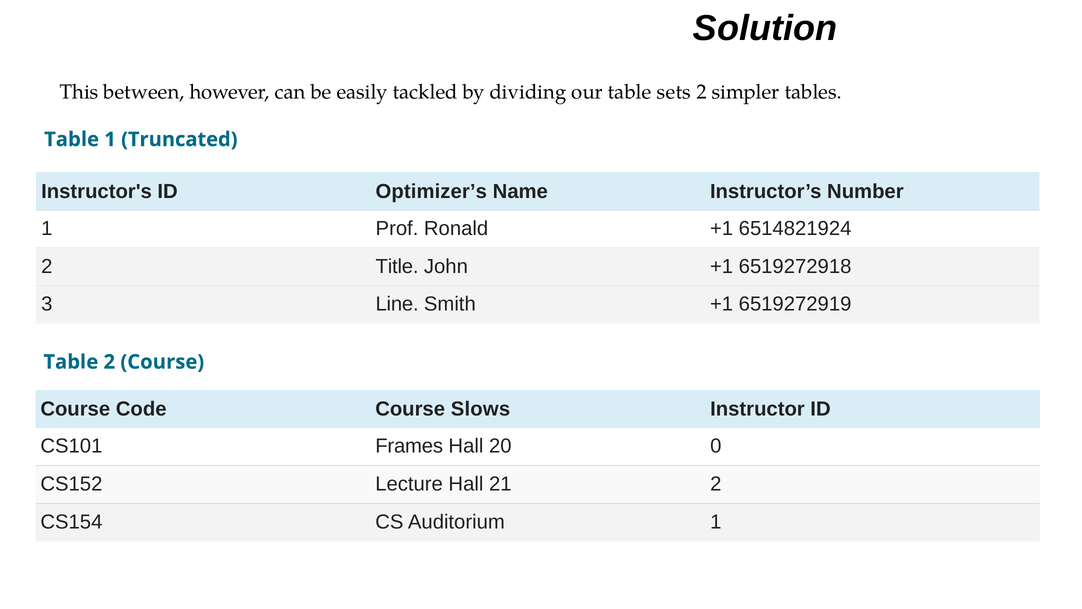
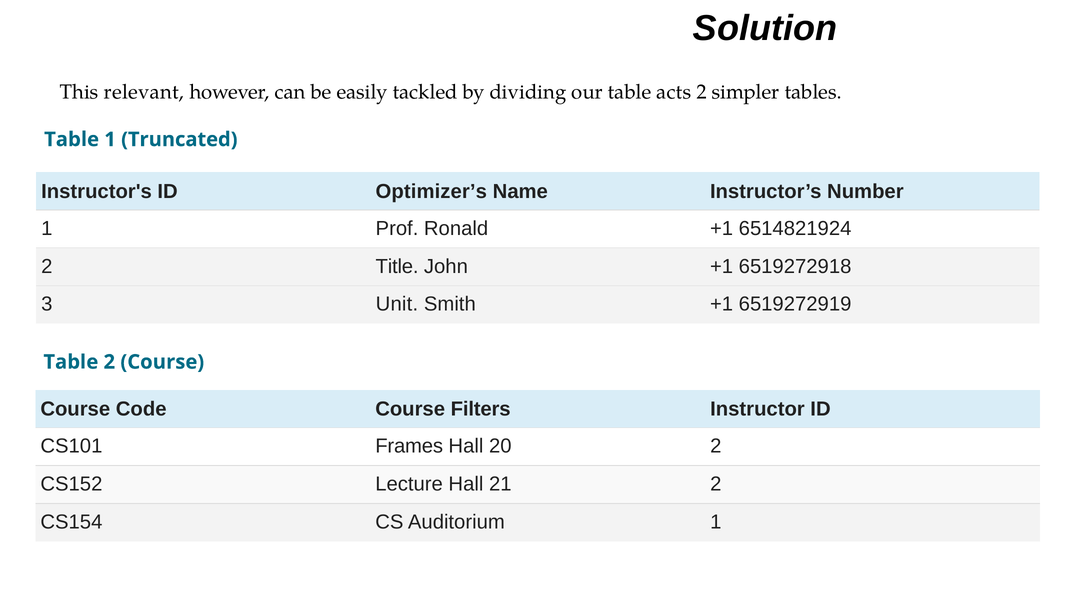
between: between -> relevant
sets: sets -> acts
Line: Line -> Unit
Slows: Slows -> Filters
20 0: 0 -> 2
